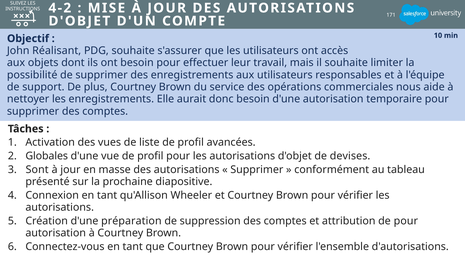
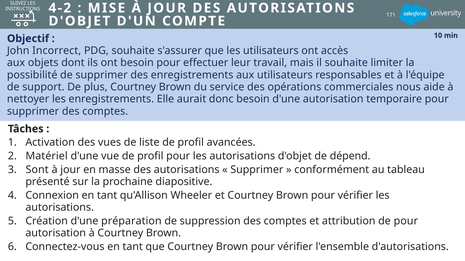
Réalisant: Réalisant -> Incorrect
Globales: Globales -> Matériel
devises: devises -> dépend
